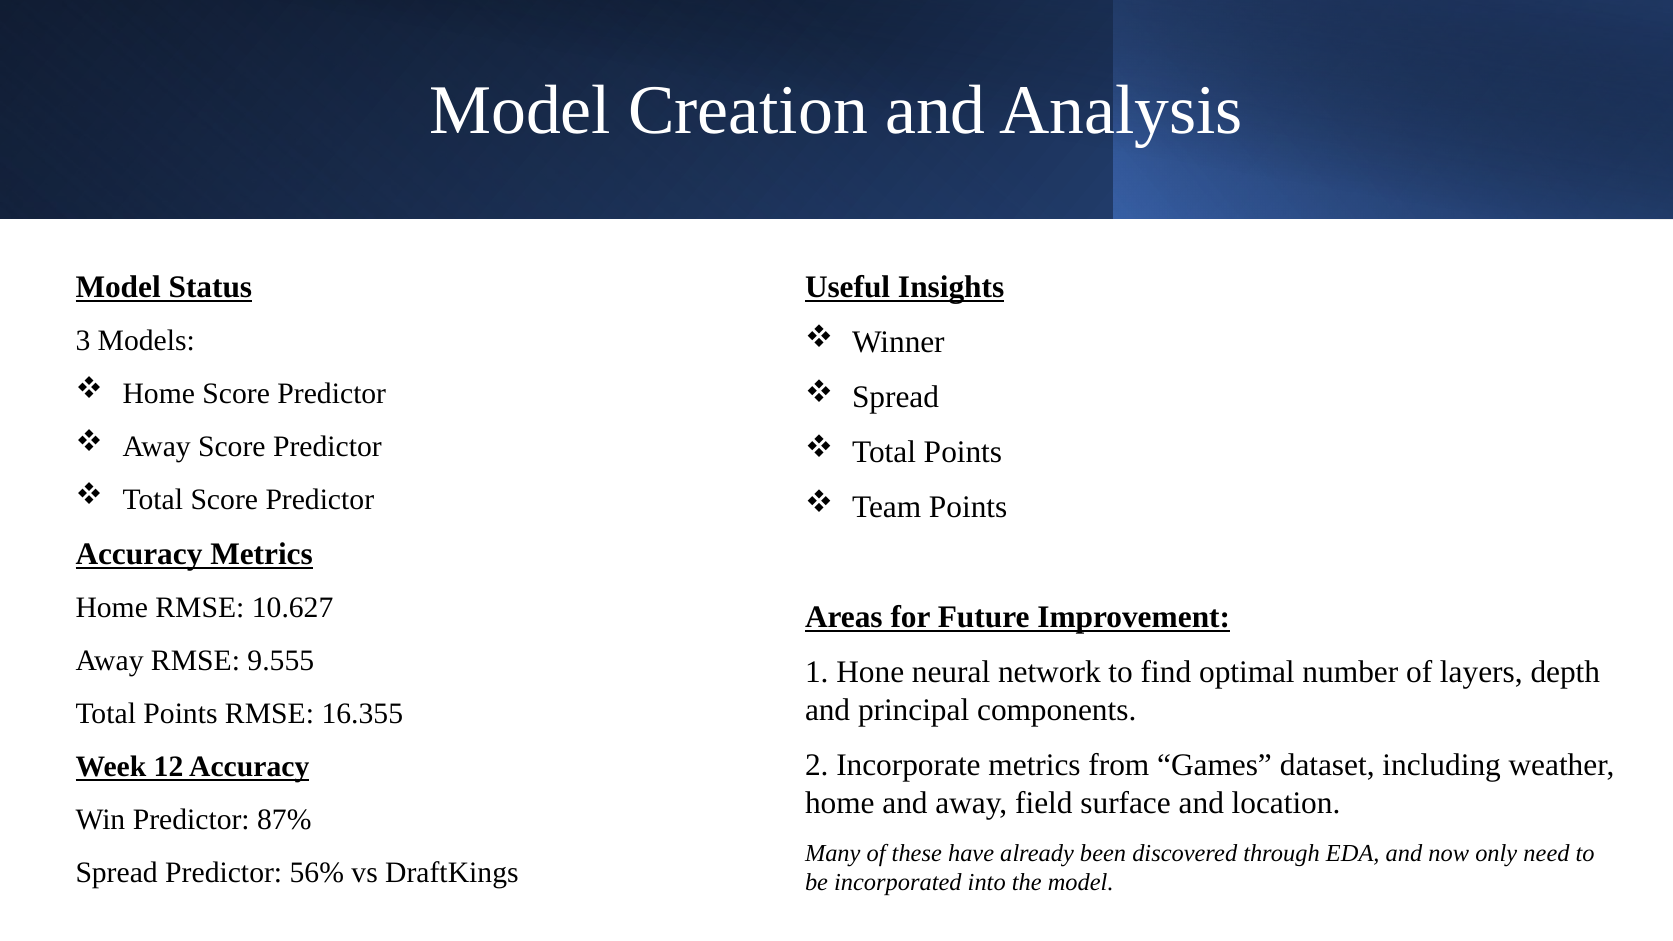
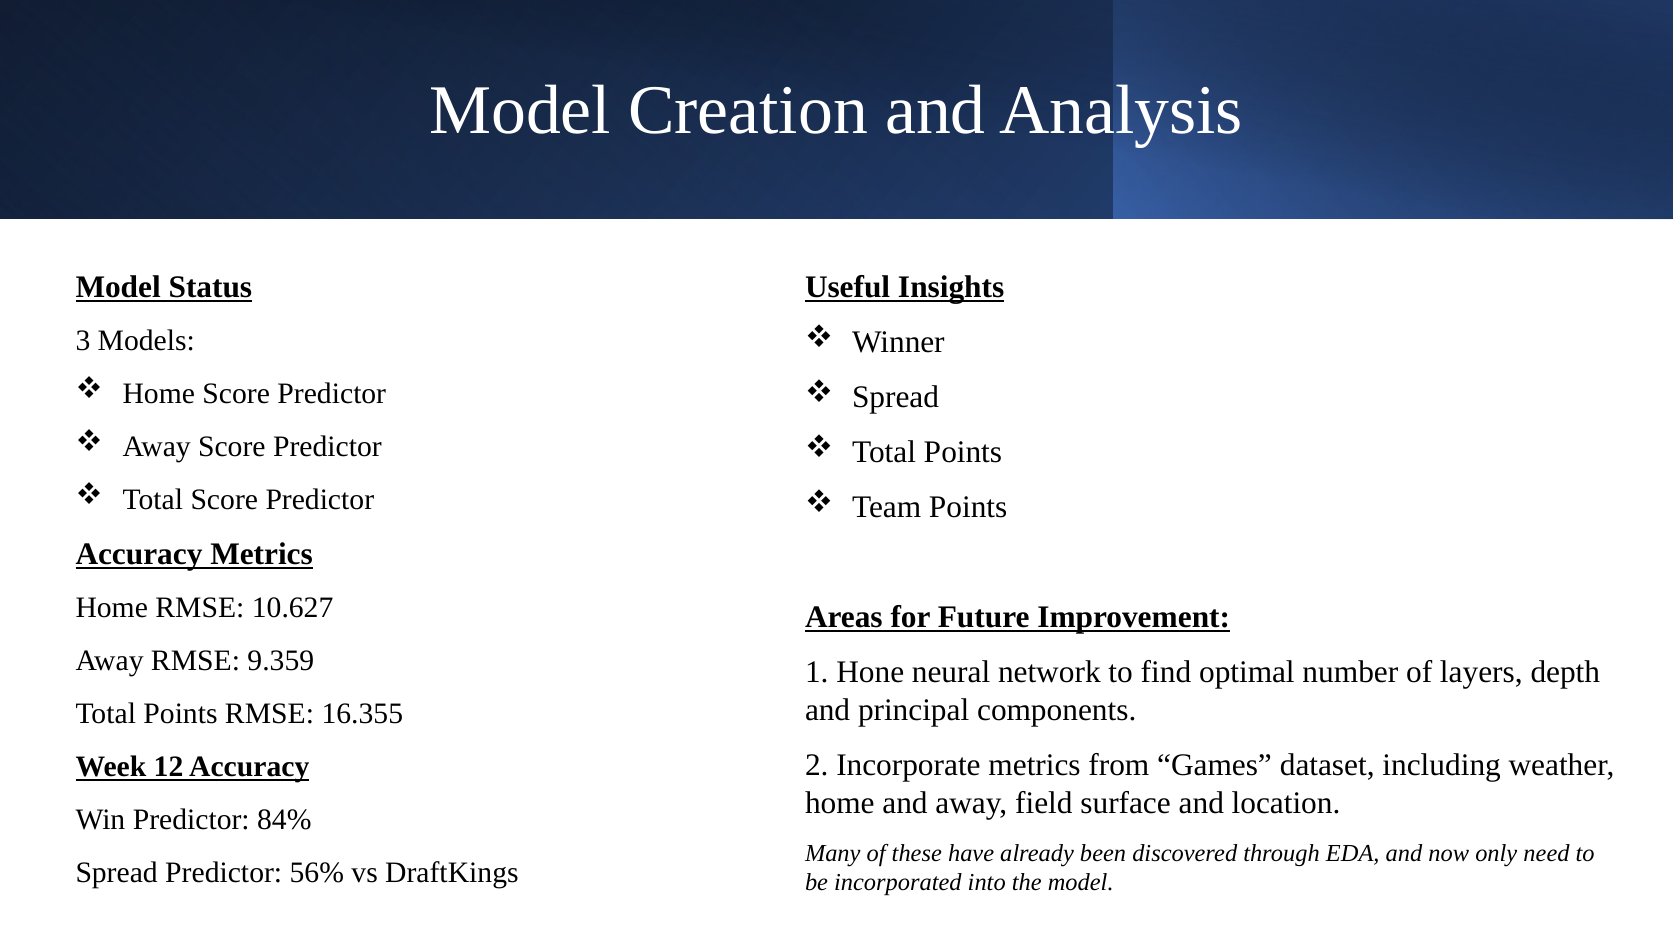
9.555: 9.555 -> 9.359
87%: 87% -> 84%
